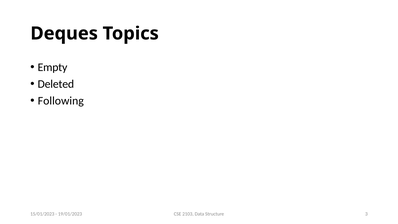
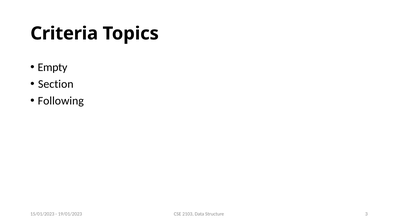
Deques: Deques -> Criteria
Deleted: Deleted -> Section
